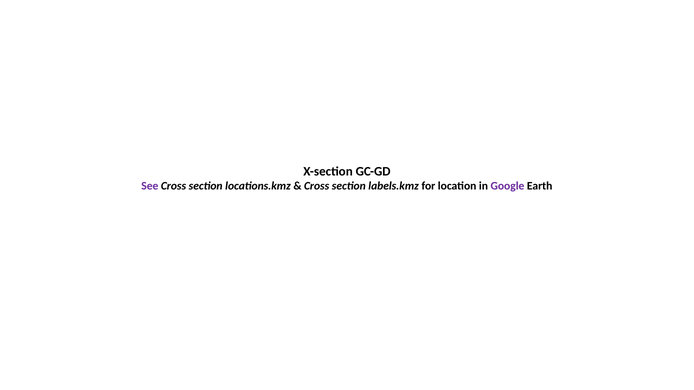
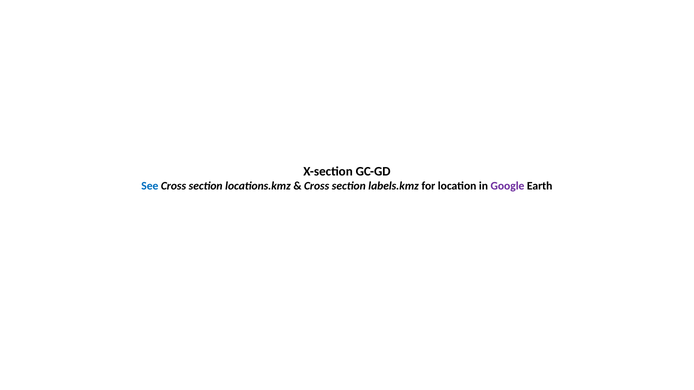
See colour: purple -> blue
